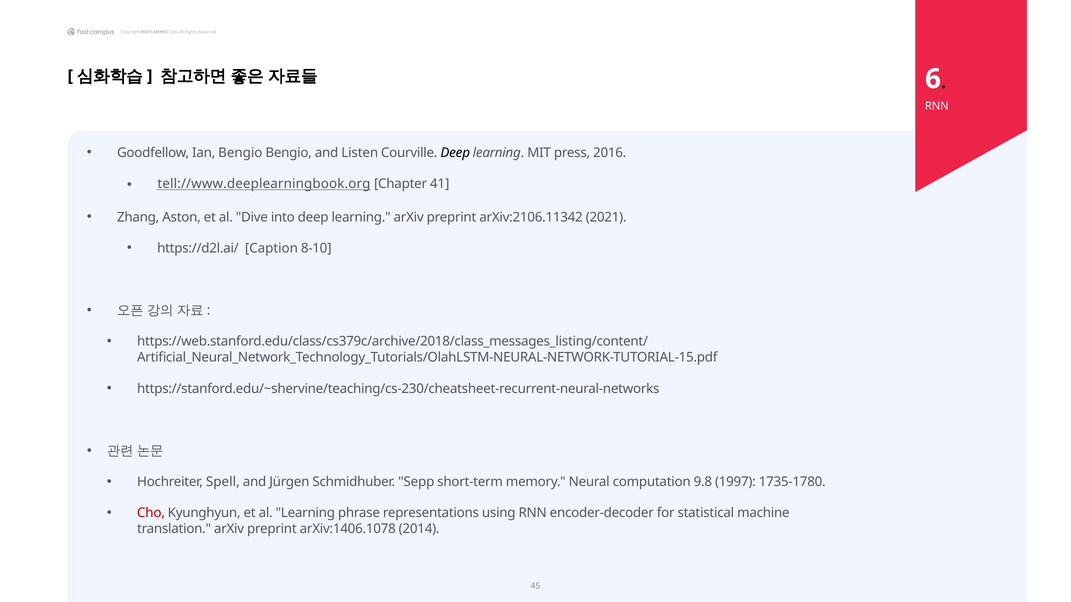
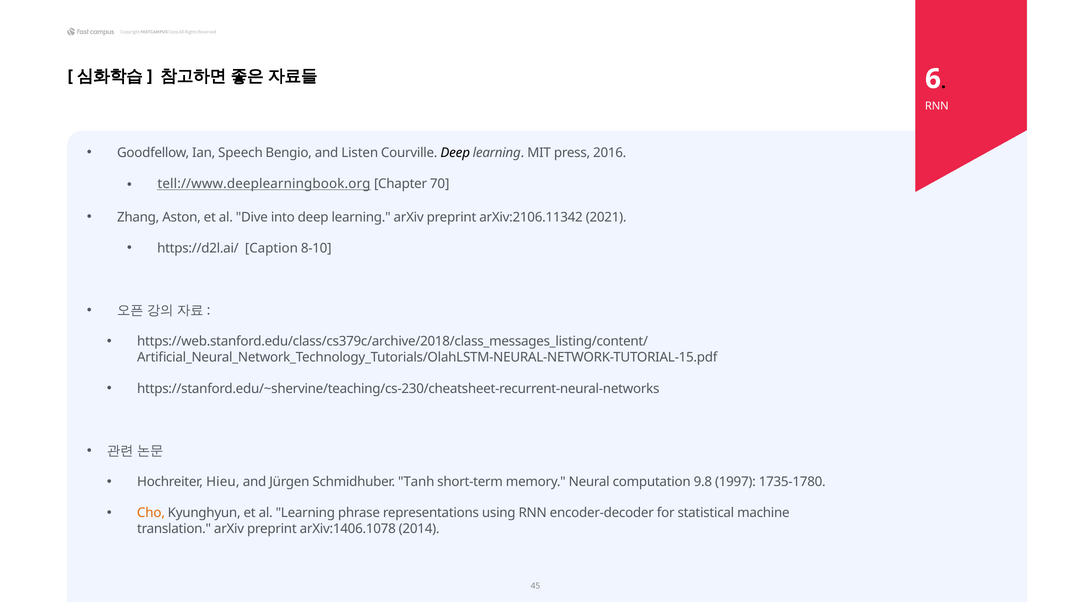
Ian Bengio: Bengio -> Speech
41: 41 -> 70
Spell: Spell -> Hieu
Sepp: Sepp -> Tanh
Cho colour: red -> orange
